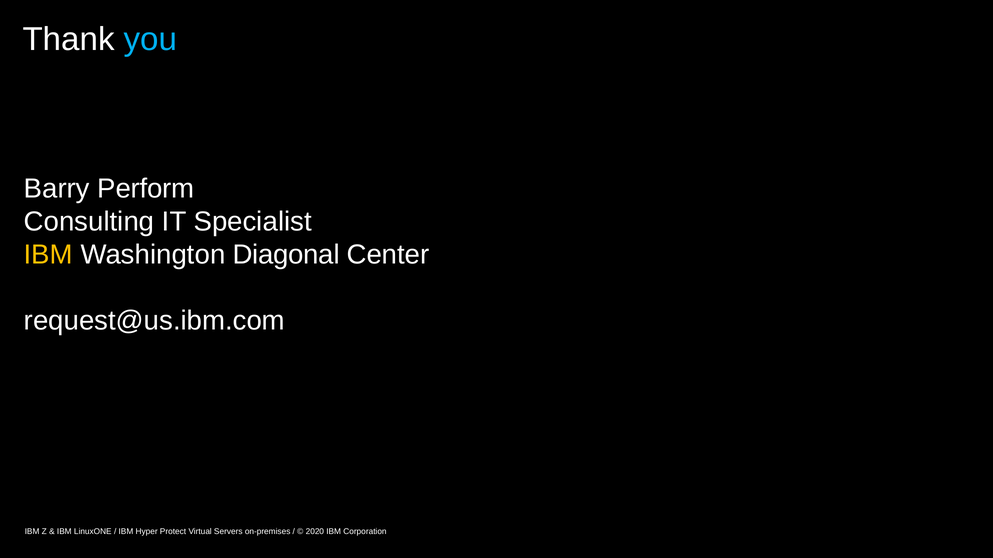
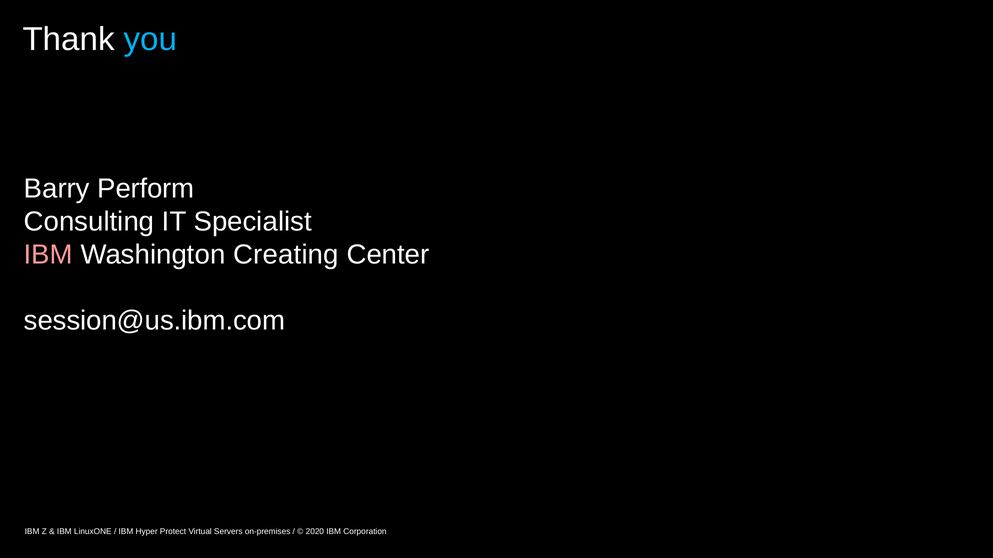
IBM at (48, 255) colour: yellow -> pink
Diagonal: Diagonal -> Creating
request@us.ibm.com: request@us.ibm.com -> session@us.ibm.com
